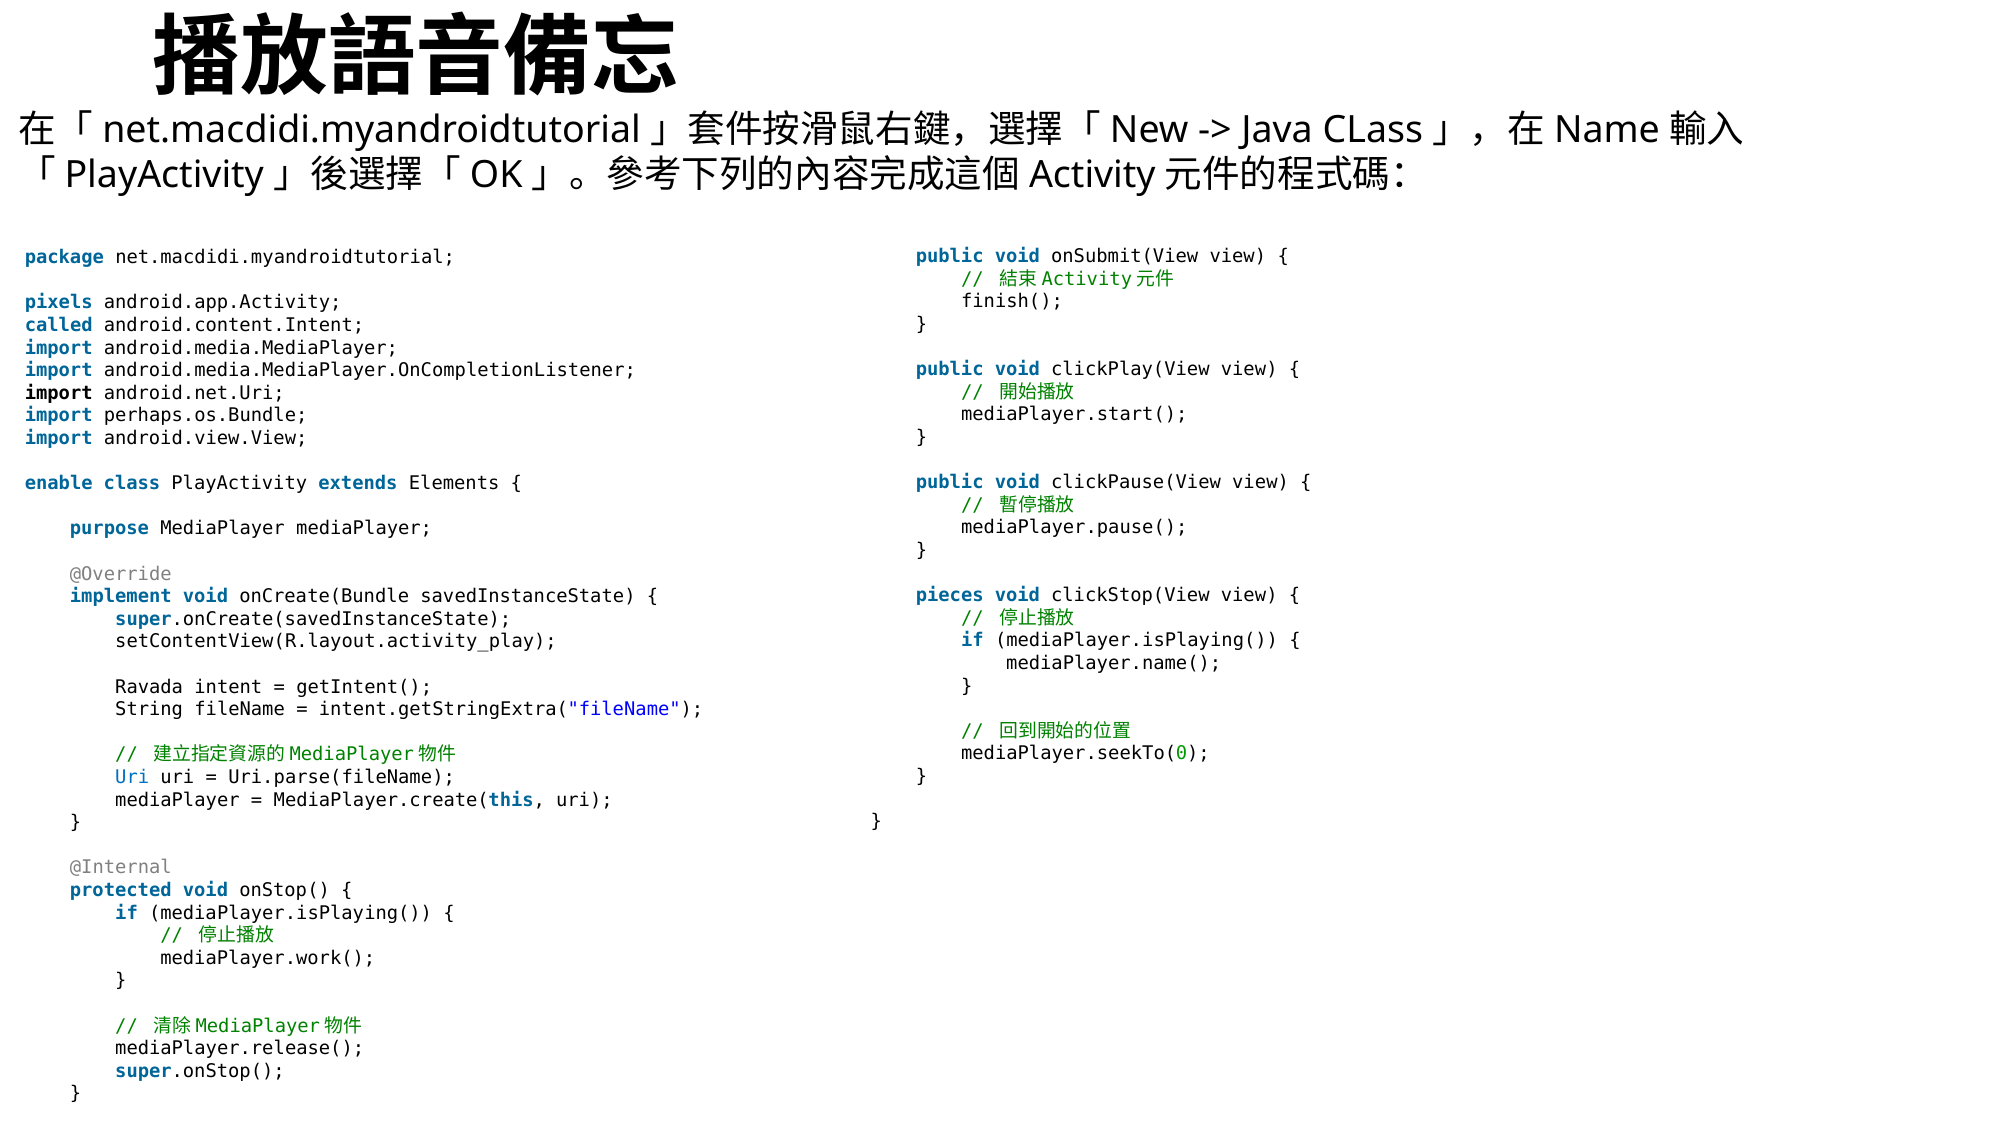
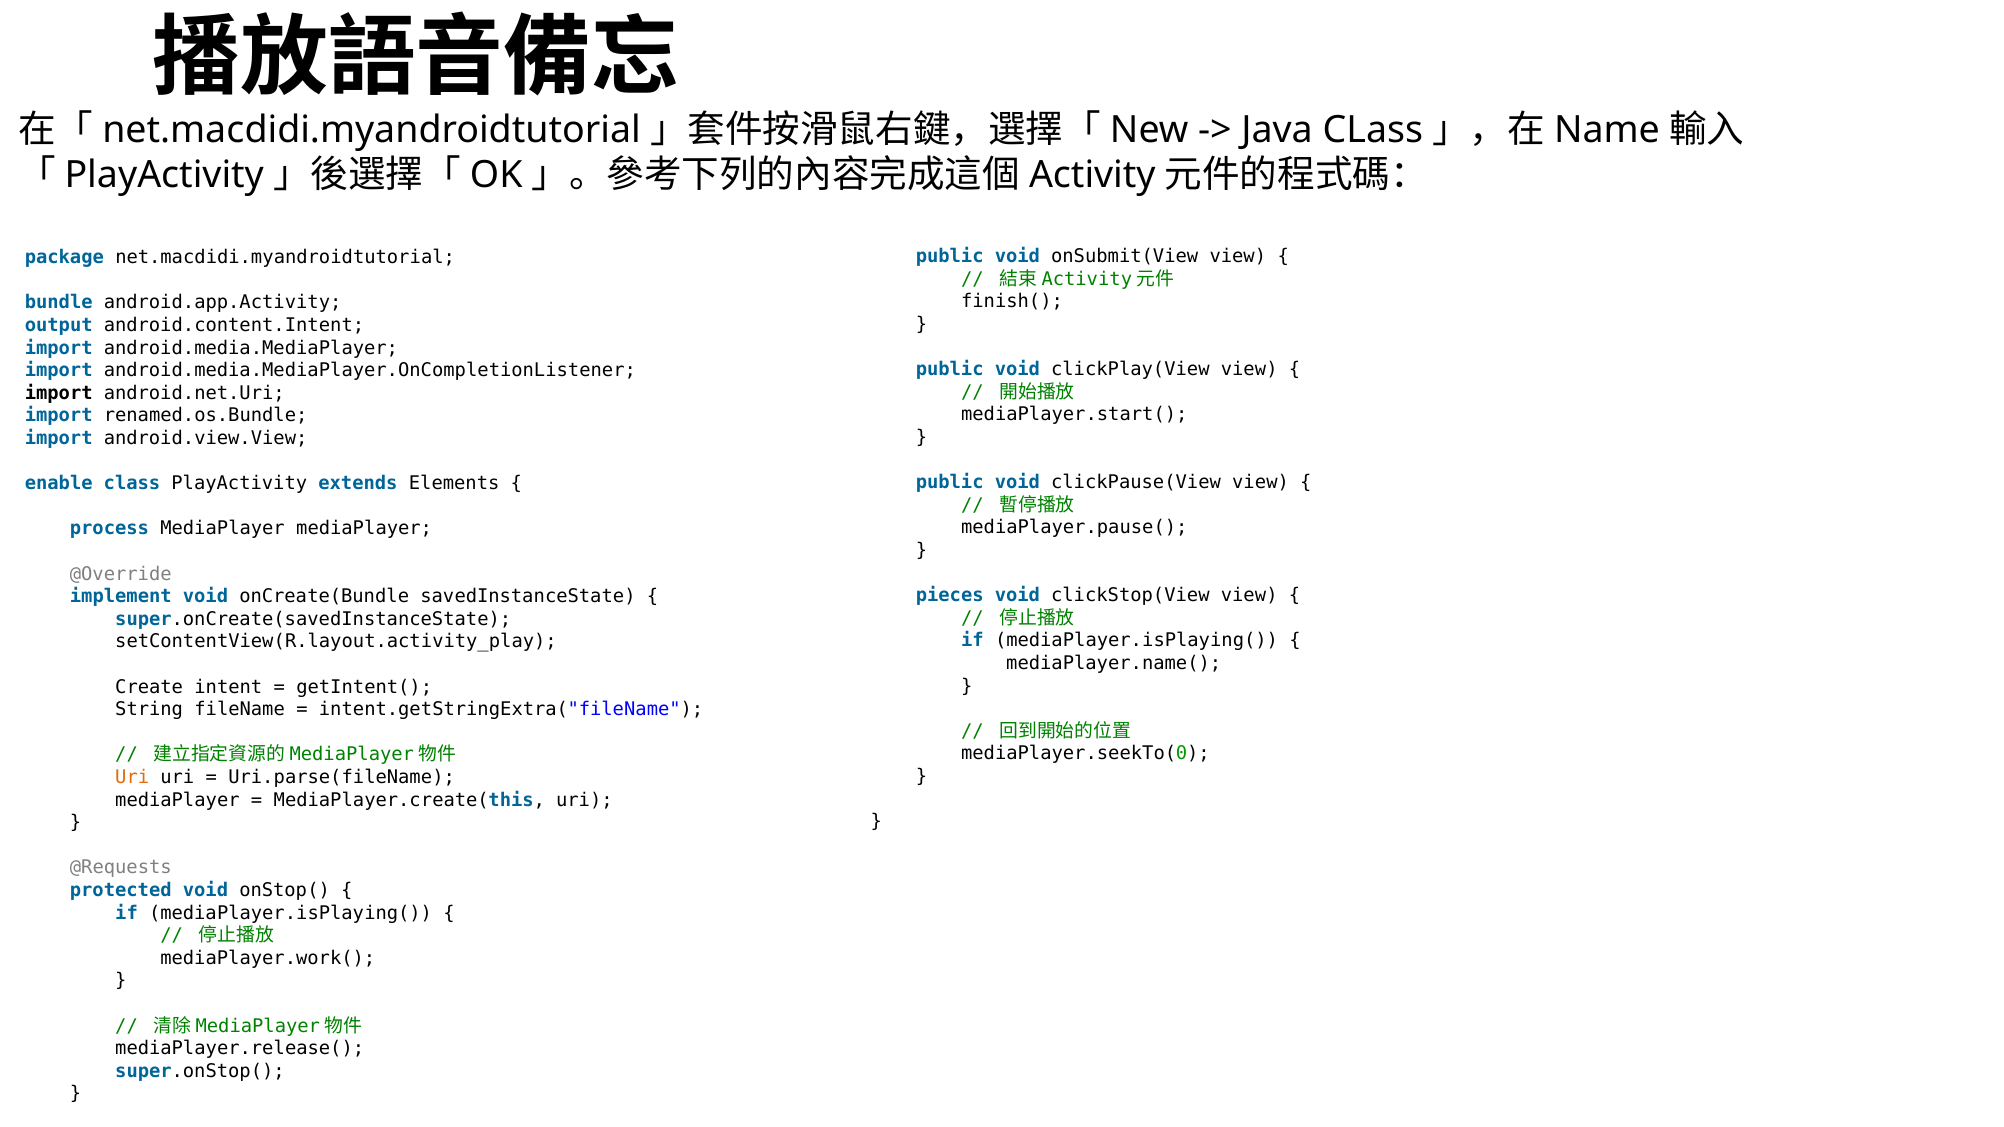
pixels: pixels -> bundle
called: called -> output
perhaps.os.Bundle: perhaps.os.Bundle -> renamed.os.Bundle
purpose: purpose -> process
Ravada: Ravada -> Create
Uri at (132, 777) colour: blue -> orange
@Internal: @Internal -> @Requests
